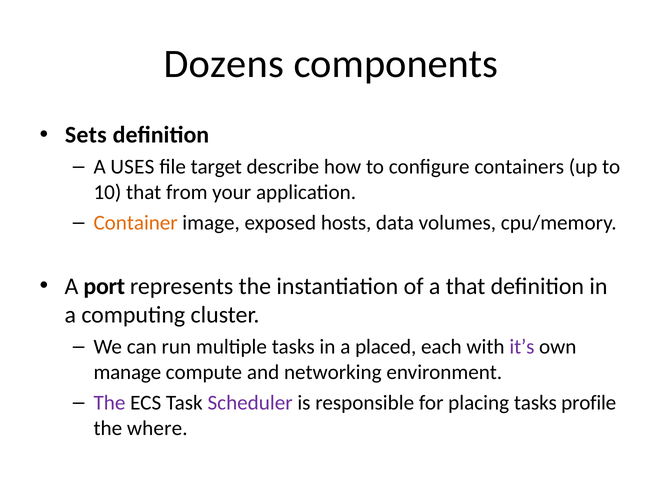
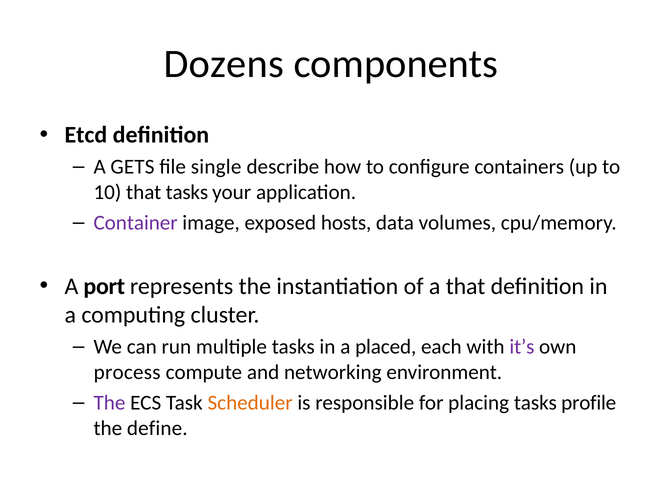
Sets: Sets -> Etcd
USES: USES -> GETS
target: target -> single
that from: from -> tasks
Container colour: orange -> purple
manage: manage -> process
Scheduler colour: purple -> orange
where: where -> define
